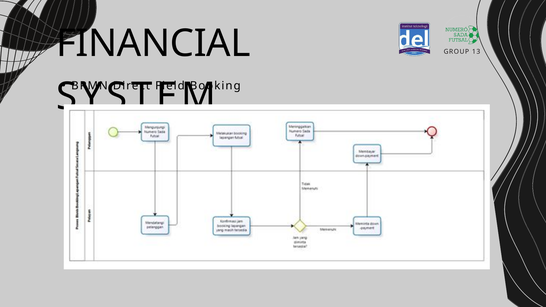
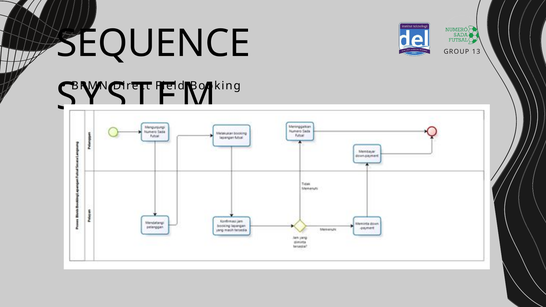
FINANCIAL: FINANCIAL -> SEQUENCE
